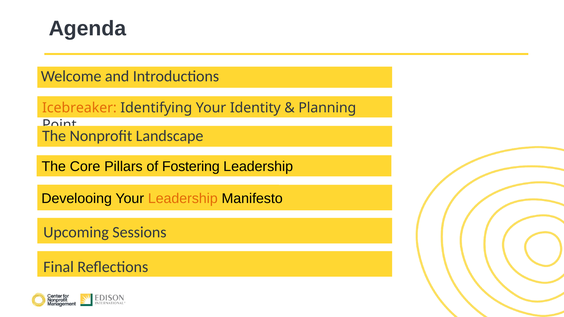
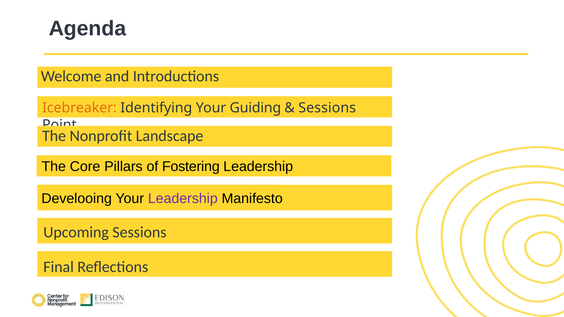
Identity: Identity -> Guiding
Planning at (327, 108): Planning -> Sessions
Leadership at (183, 199) colour: orange -> purple
